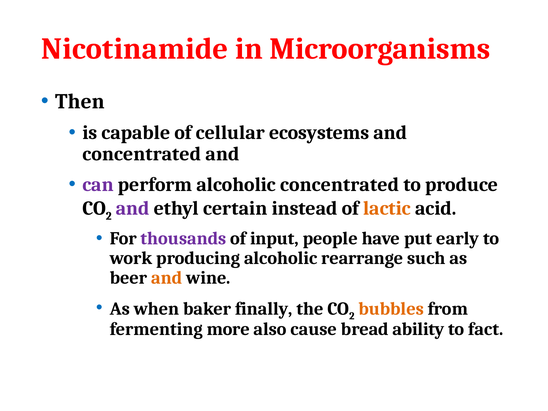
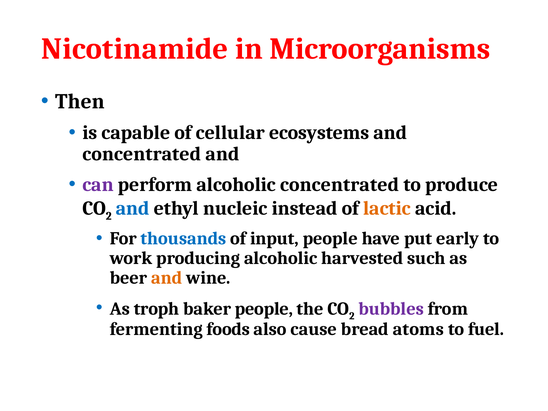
and at (133, 208) colour: purple -> blue
certain: certain -> nucleic
thousands colour: purple -> blue
rearrange: rearrange -> harvested
when: when -> troph
baker finally: finally -> people
bubbles colour: orange -> purple
more: more -> foods
ability: ability -> atoms
fact: fact -> fuel
